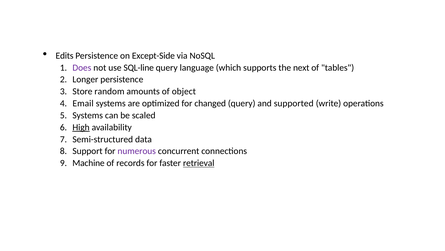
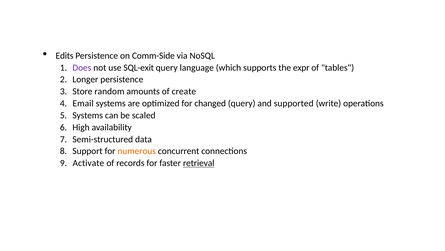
Except-Side: Except-Side -> Comm-Side
SQL-line: SQL-line -> SQL-exit
next: next -> expr
object: object -> create
High underline: present -> none
numerous colour: purple -> orange
Machine: Machine -> Activate
